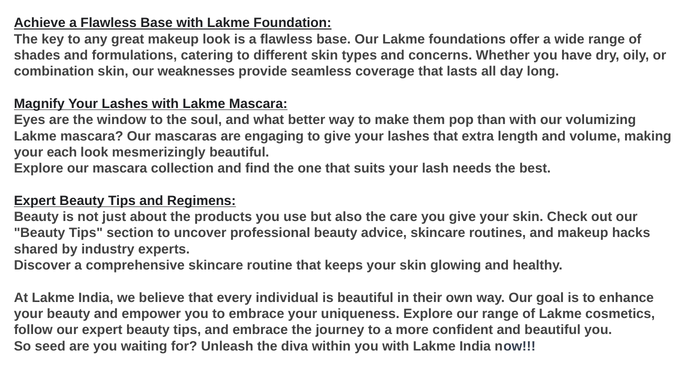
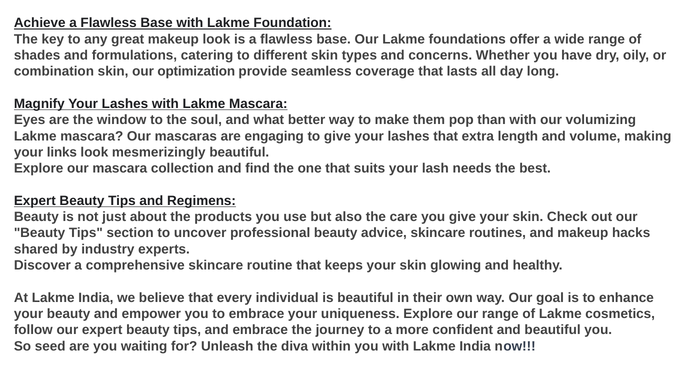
weaknesses: weaknesses -> optimization
each: each -> links
